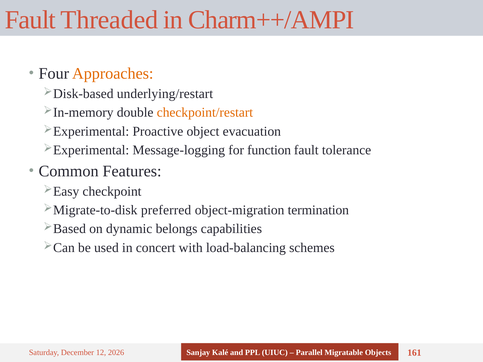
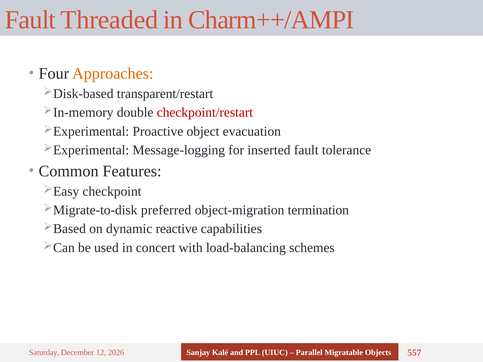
underlying/restart: underlying/restart -> transparent/restart
checkpoint/restart colour: orange -> red
function: function -> inserted
belongs: belongs -> reactive
161: 161 -> 557
